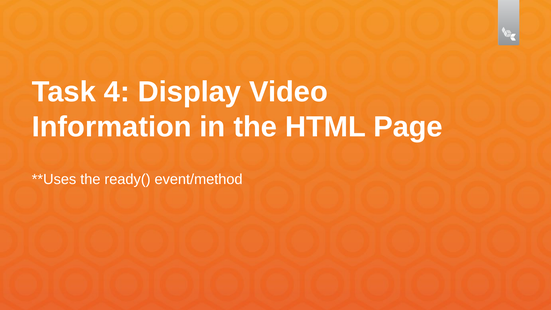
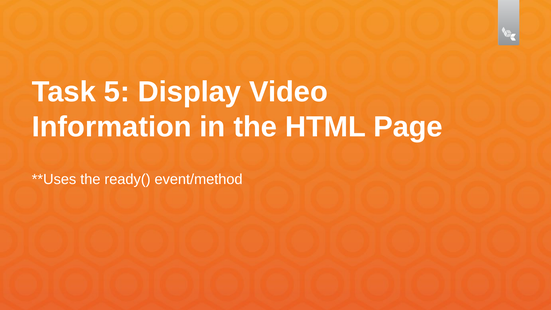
4: 4 -> 5
